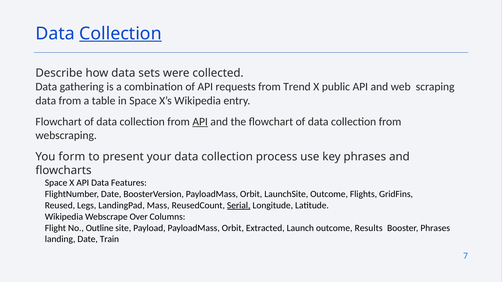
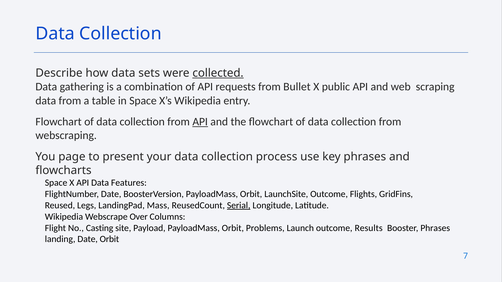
Collection at (120, 34) underline: present -> none
collected underline: none -> present
Trend: Trend -> Bullet
form: form -> page
Outline: Outline -> Casting
Extracted: Extracted -> Problems
Date Train: Train -> Orbit
